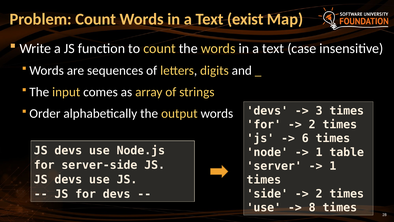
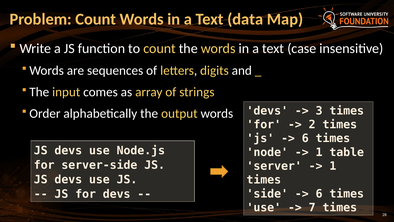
exist: exist -> data
2 at (319, 193): 2 -> 6
8: 8 -> 7
